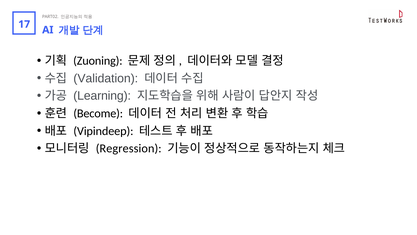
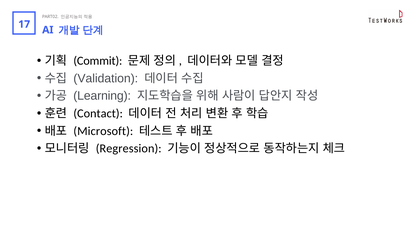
Zuoning: Zuoning -> Commit
Become: Become -> Contact
Vipindeep: Vipindeep -> Microsoft
